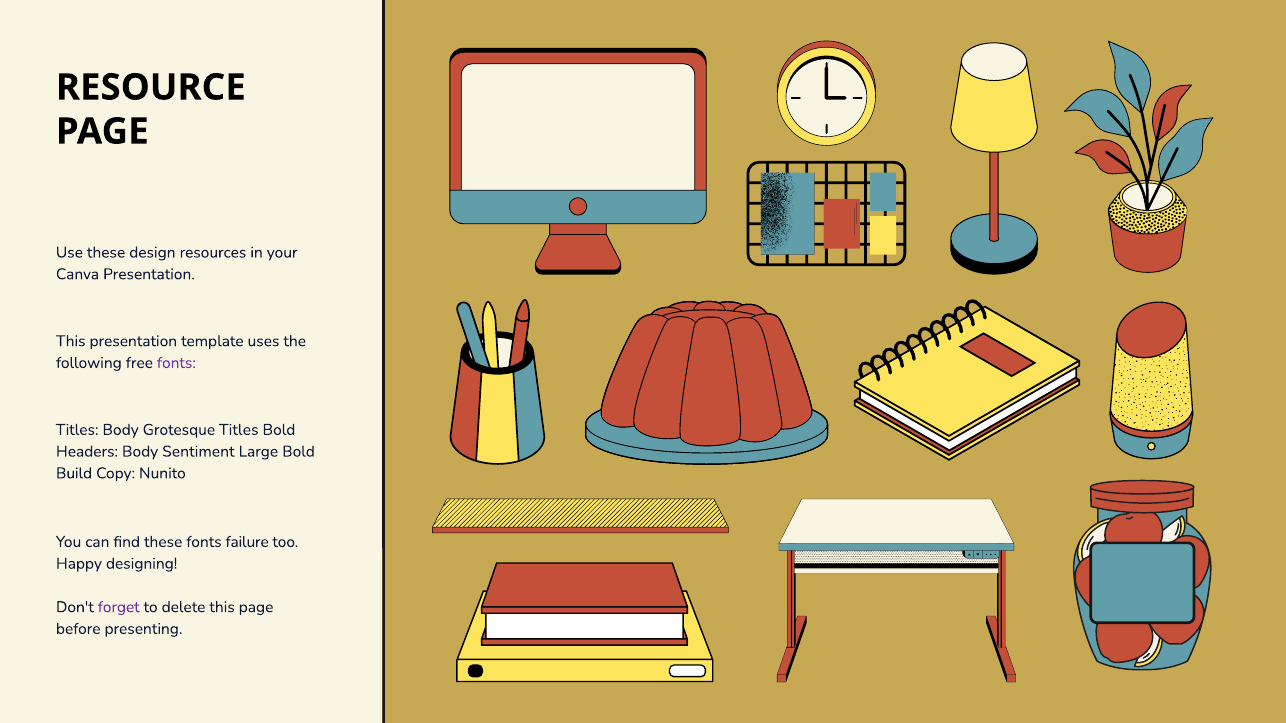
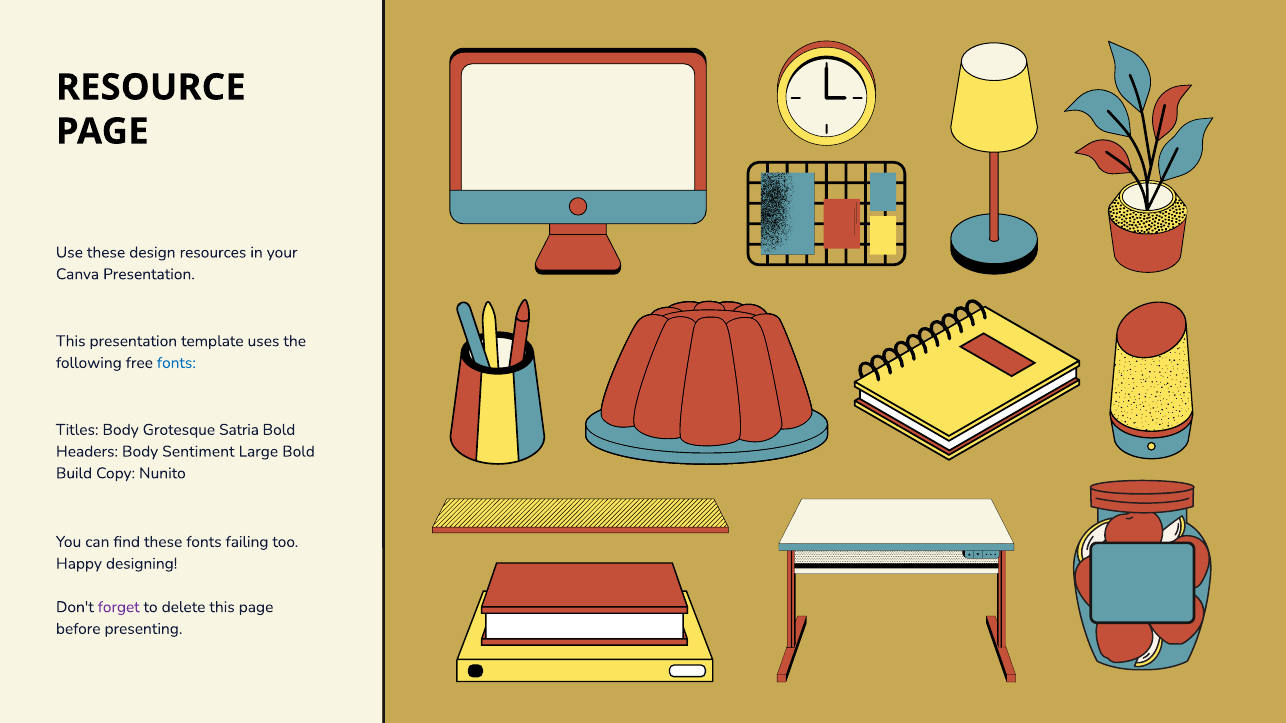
fonts at (176, 363) colour: purple -> blue
Grotesque Titles: Titles -> Satria
failure: failure -> failing
